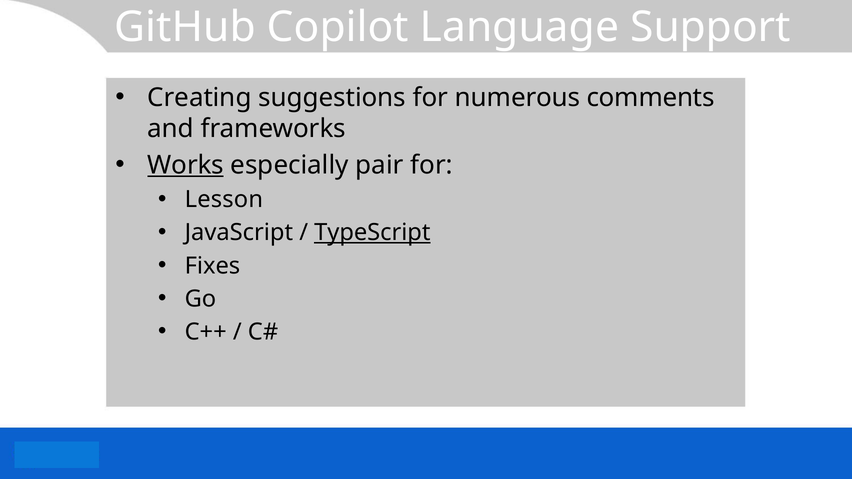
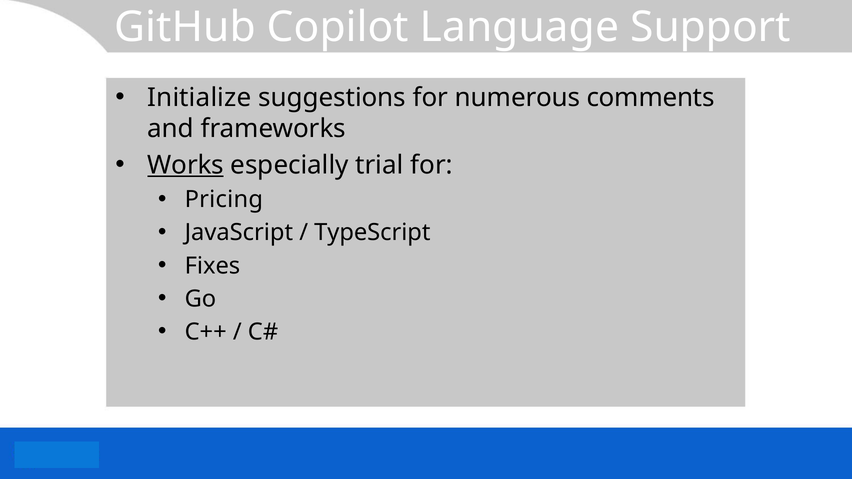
Creating: Creating -> Initialize
pair: pair -> trial
Lesson: Lesson -> Pricing
TypeScript underline: present -> none
